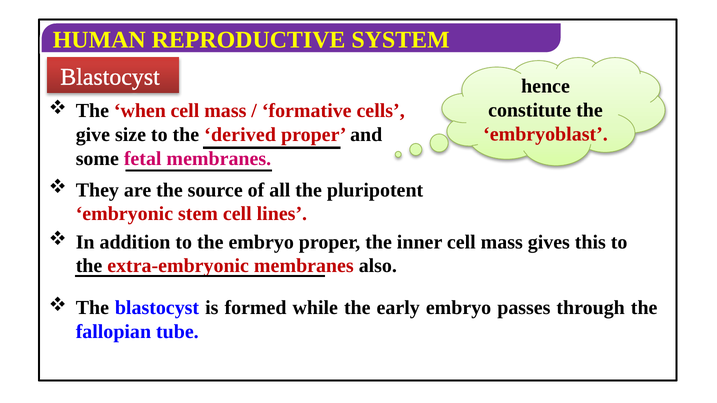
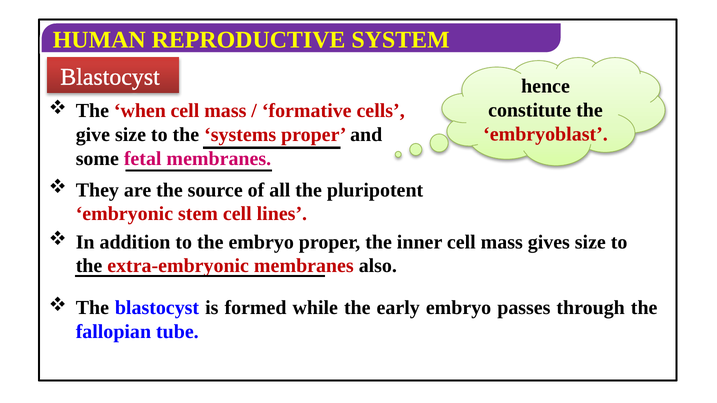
derived: derived -> systems
gives this: this -> size
